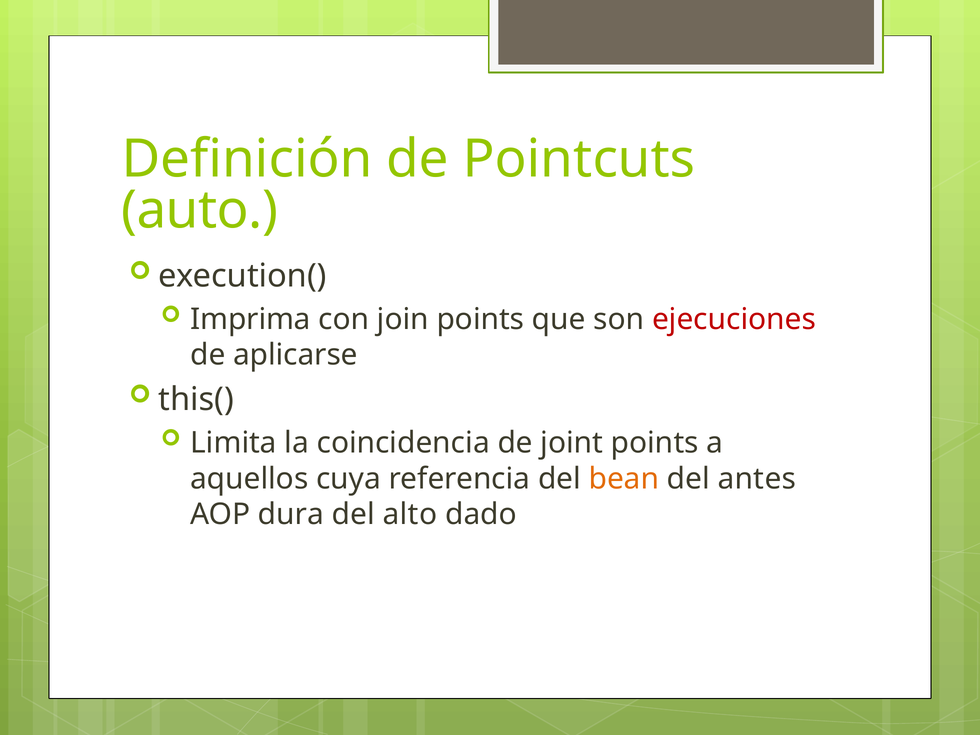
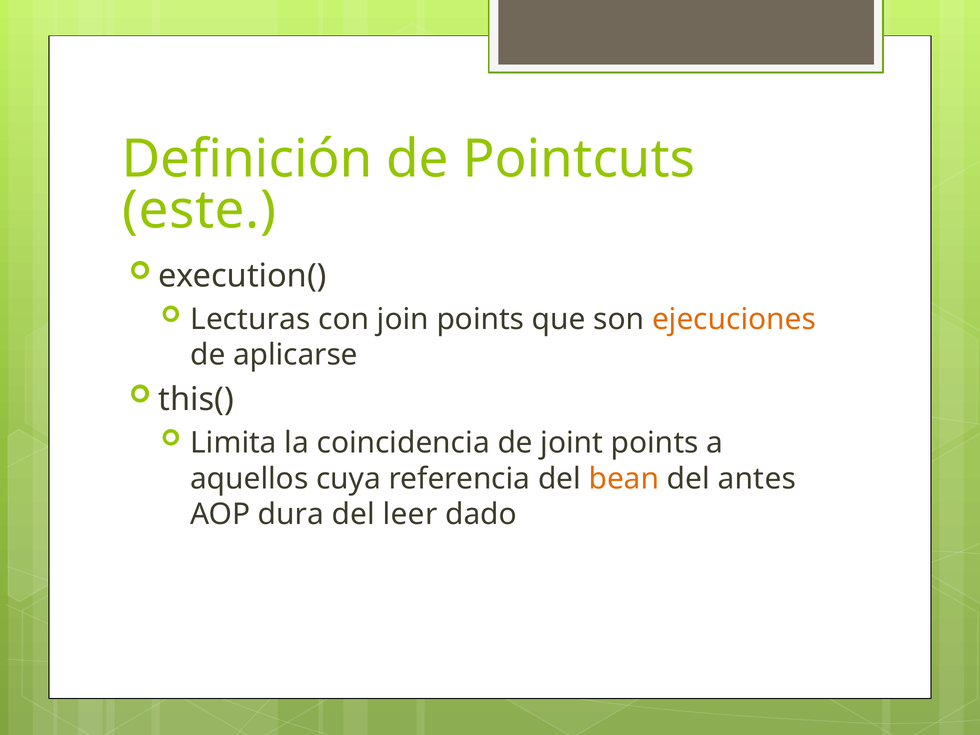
auto: auto -> este
Imprima: Imprima -> Lecturas
ejecuciones colour: red -> orange
alto: alto -> leer
